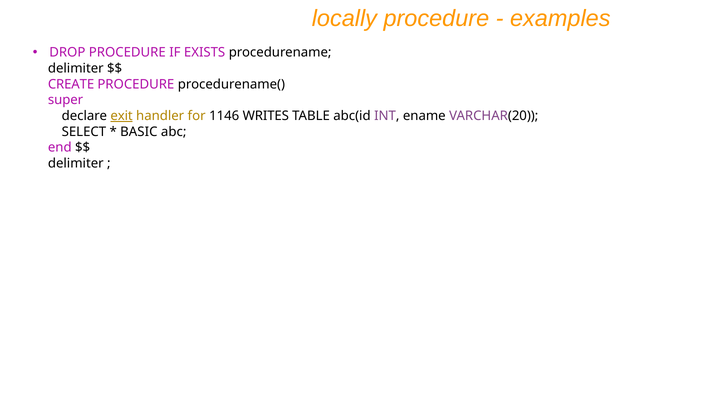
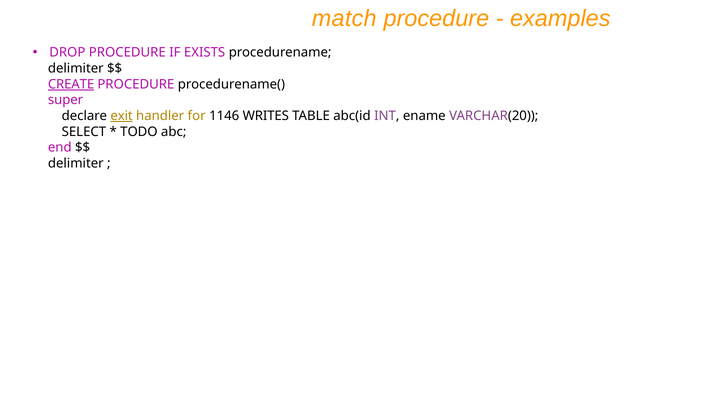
locally: locally -> match
CREATE underline: none -> present
BASIC: BASIC -> TODO
